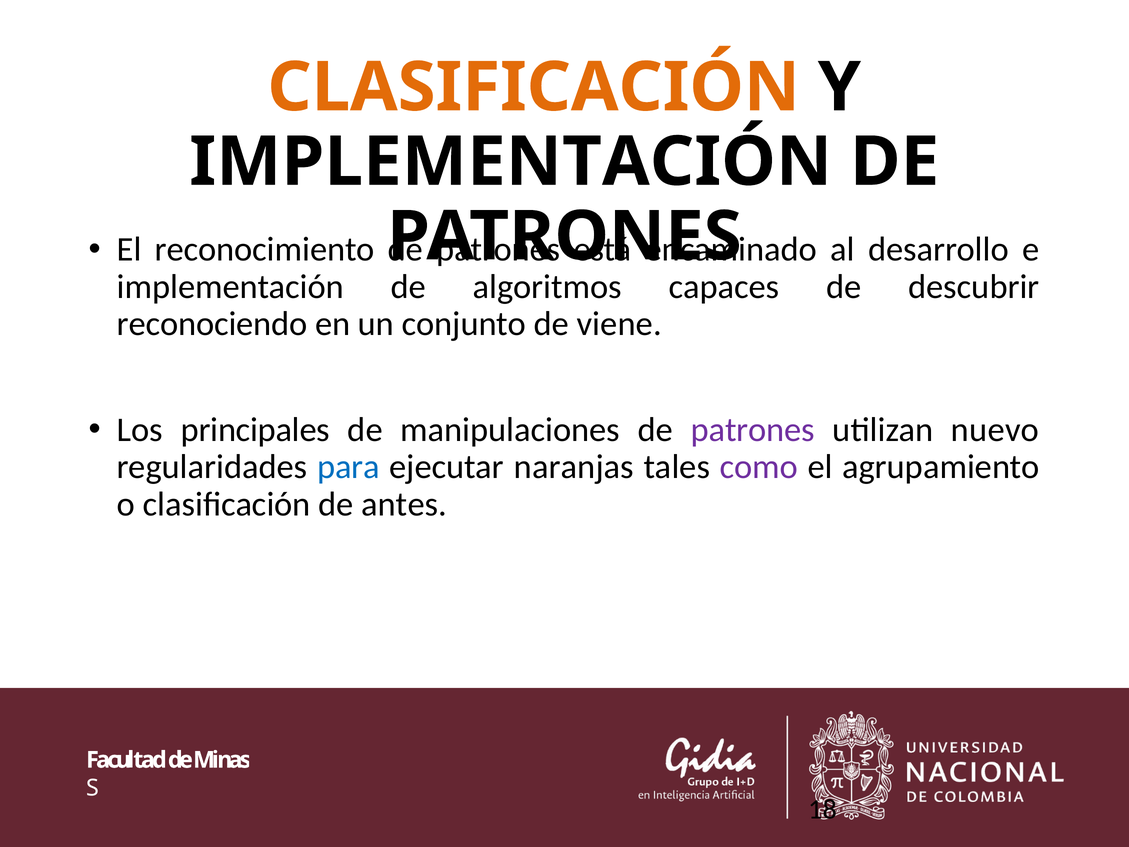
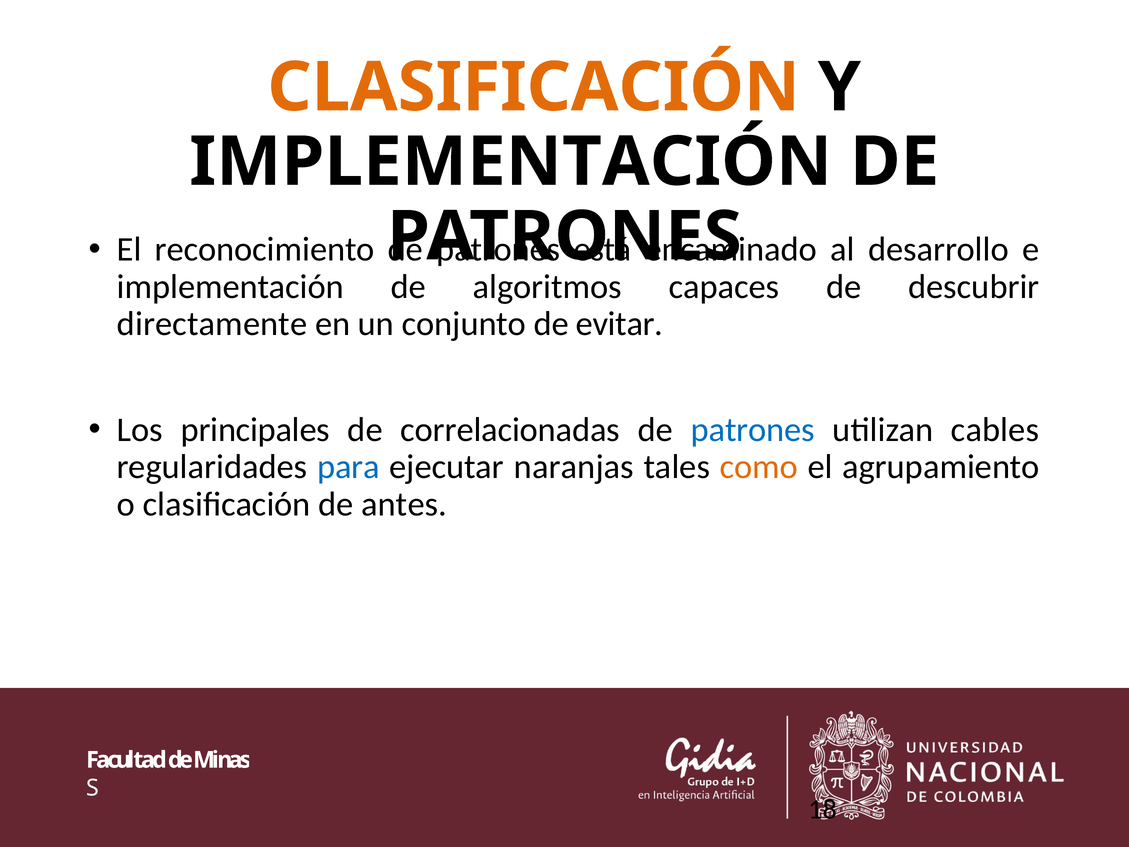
reconociendo: reconociendo -> directamente
viene: viene -> evitar
manipulaciones: manipulaciones -> correlacionadas
patrones at (753, 430) colour: purple -> blue
nuevo: nuevo -> cables
como colour: purple -> orange
